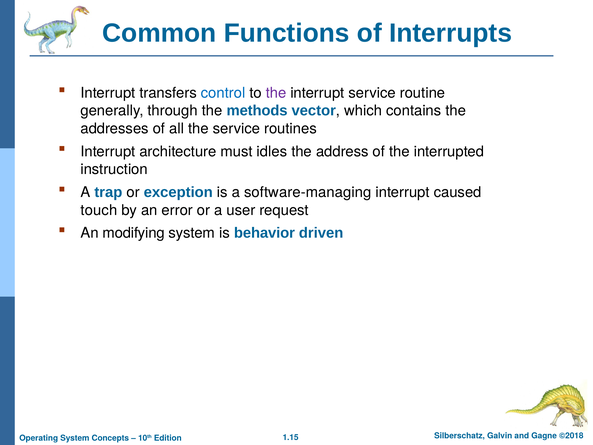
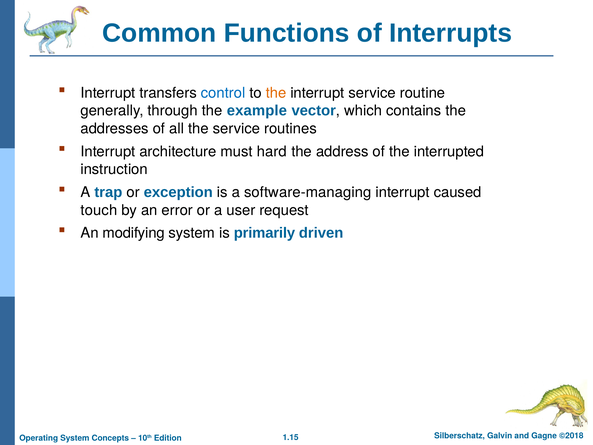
the at (276, 93) colour: purple -> orange
methods: methods -> example
idles: idles -> hard
behavior: behavior -> primarily
